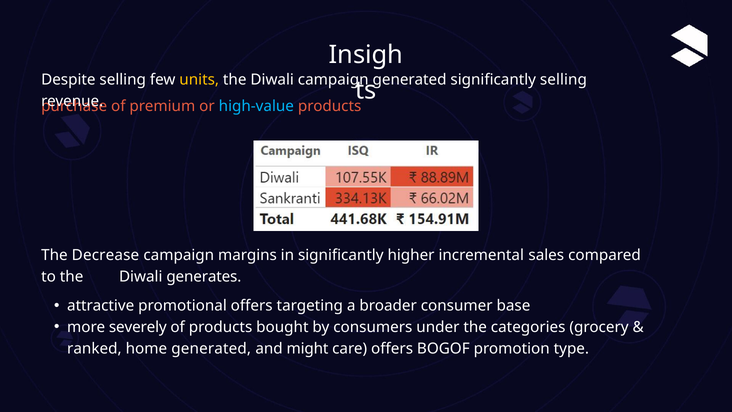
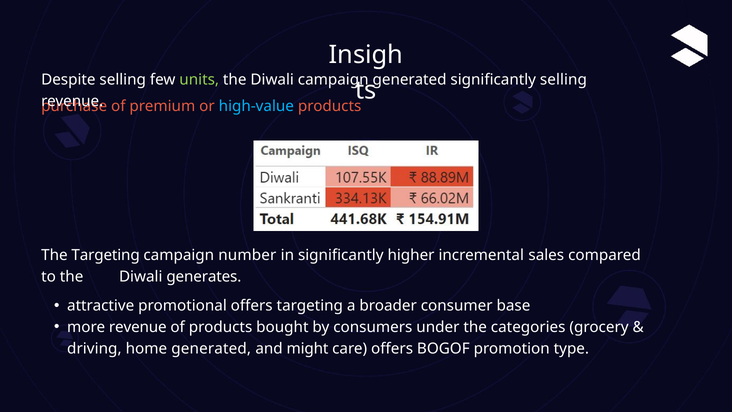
units colour: yellow -> light green
The Decrease: Decrease -> Targeting
margins: margins -> number
more severely: severely -> revenue
ranked: ranked -> driving
